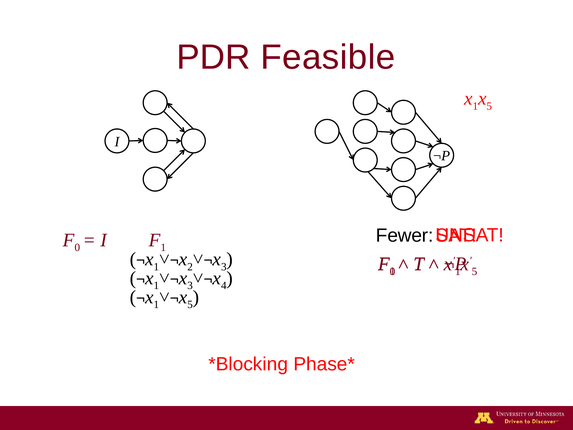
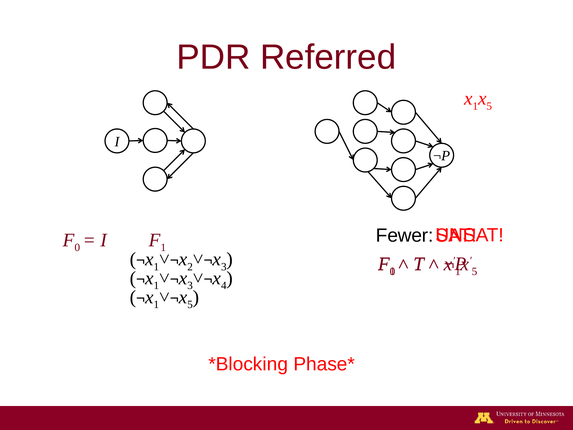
Feasible: Feasible -> Referred
